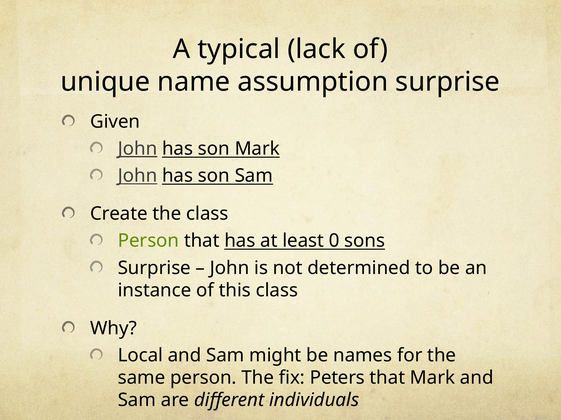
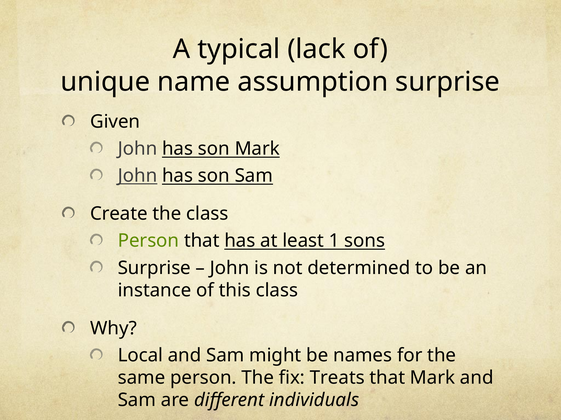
John at (138, 149) underline: present -> none
0: 0 -> 1
Peters: Peters -> Treats
